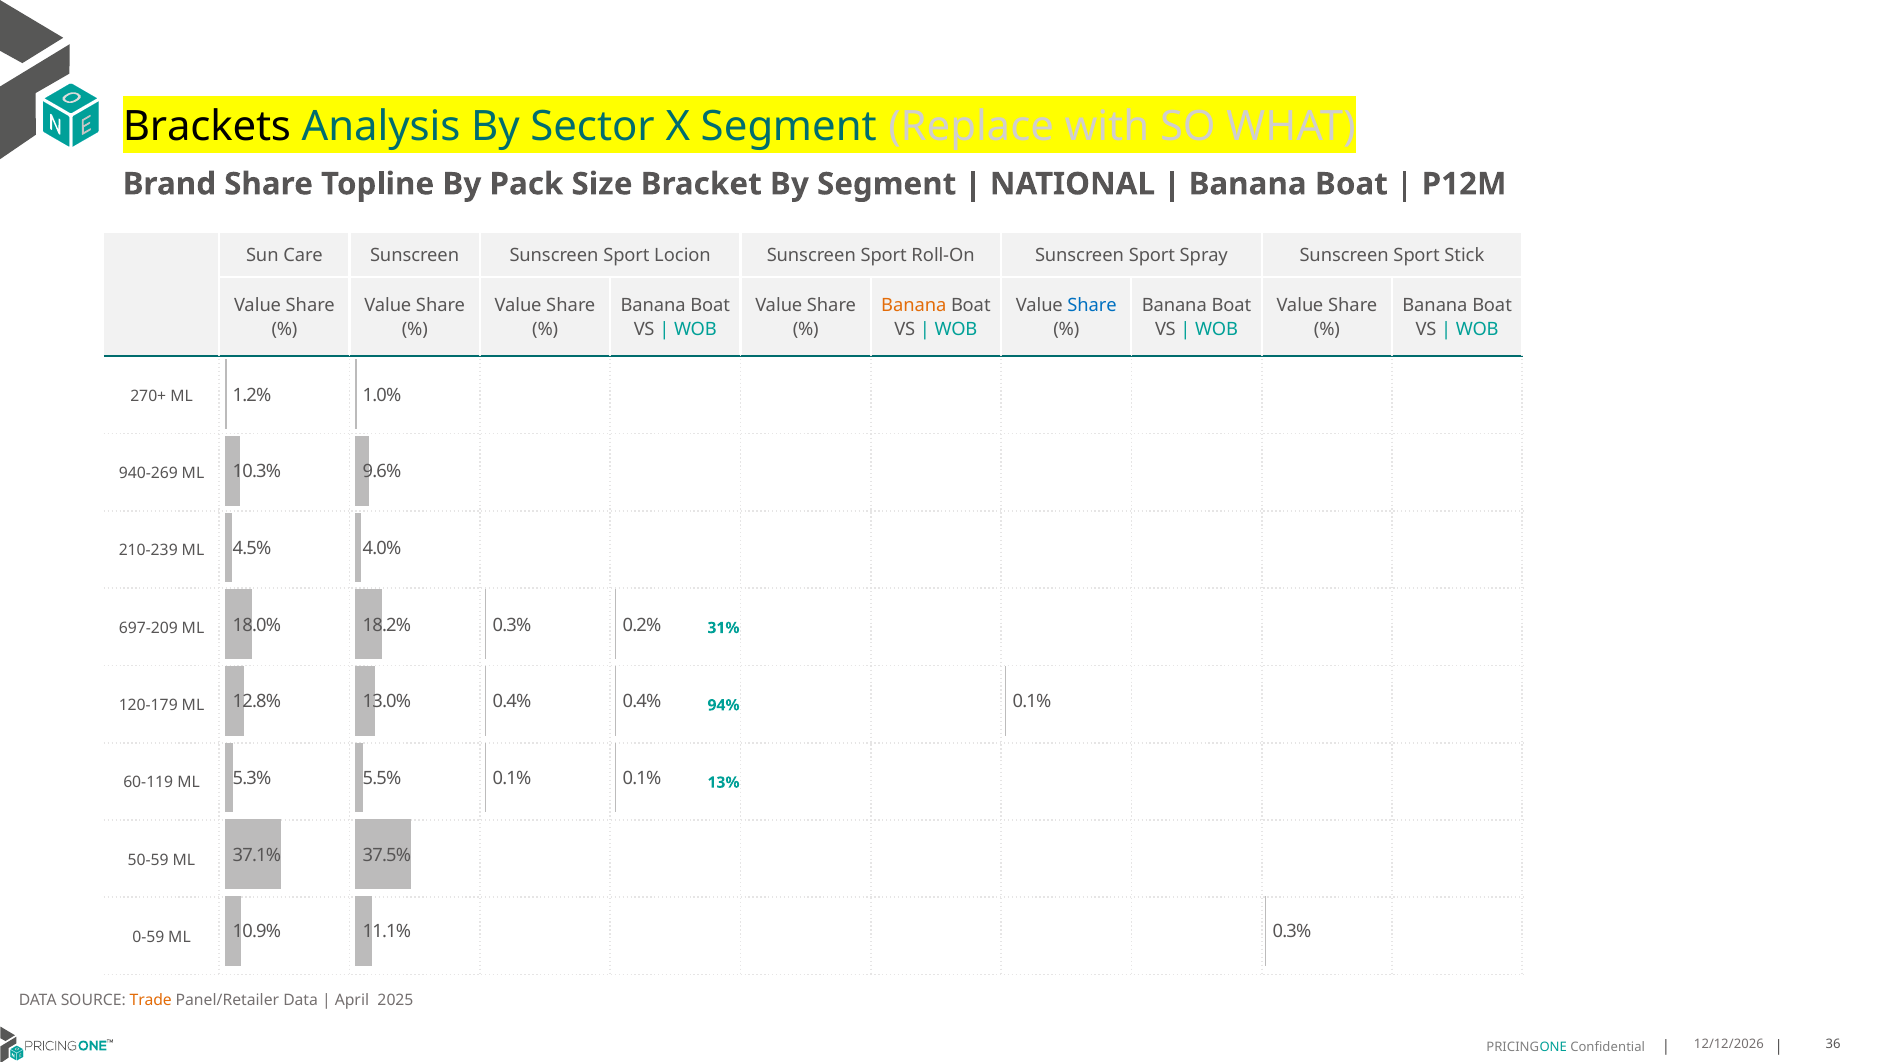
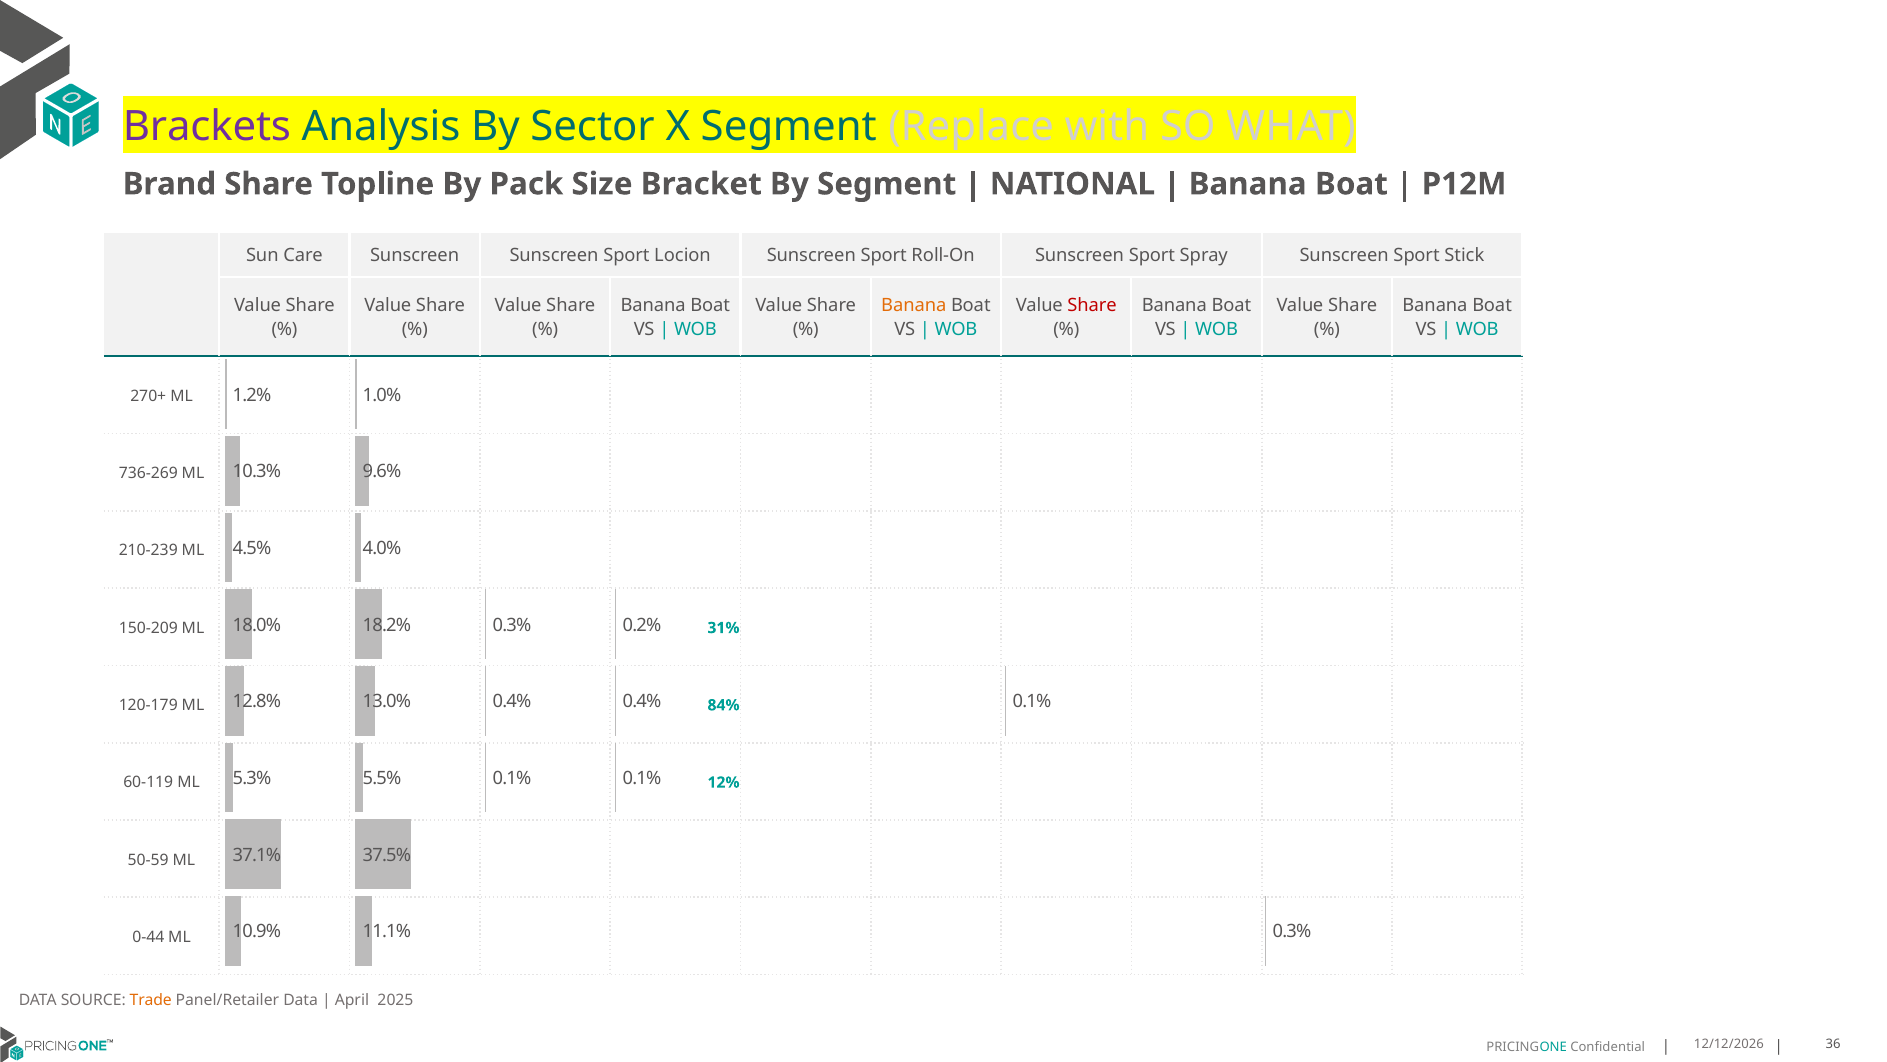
Brackets colour: black -> purple
Share at (1092, 305) colour: blue -> red
940-269: 940-269 -> 736-269
697-209: 697-209 -> 150-209
94%: 94% -> 84%
13%: 13% -> 12%
0-59: 0-59 -> 0-44
